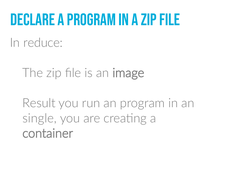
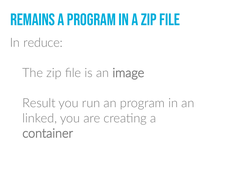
Declare: Declare -> Remains
single: single -> linked
